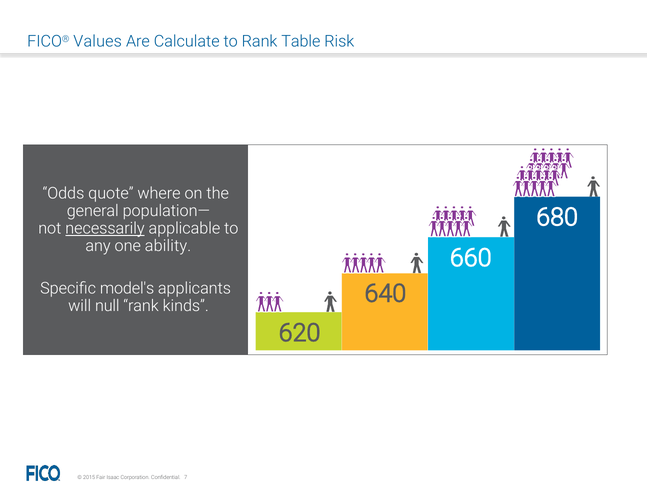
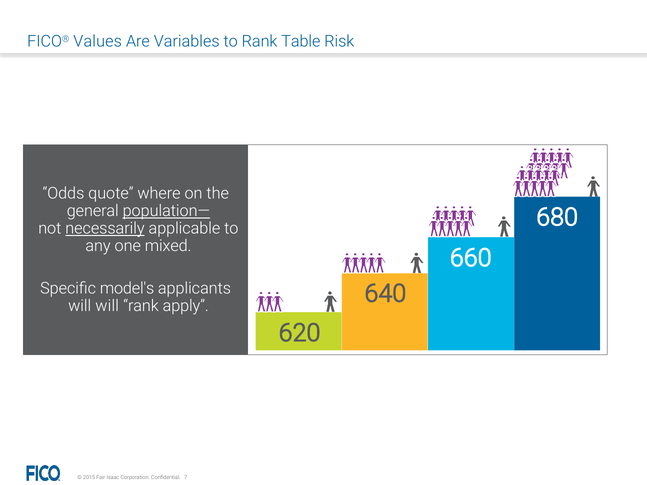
Calculate: Calculate -> Variables
population— underline: none -> present
ability: ability -> mixed
will null: null -> will
kinds: kinds -> apply
